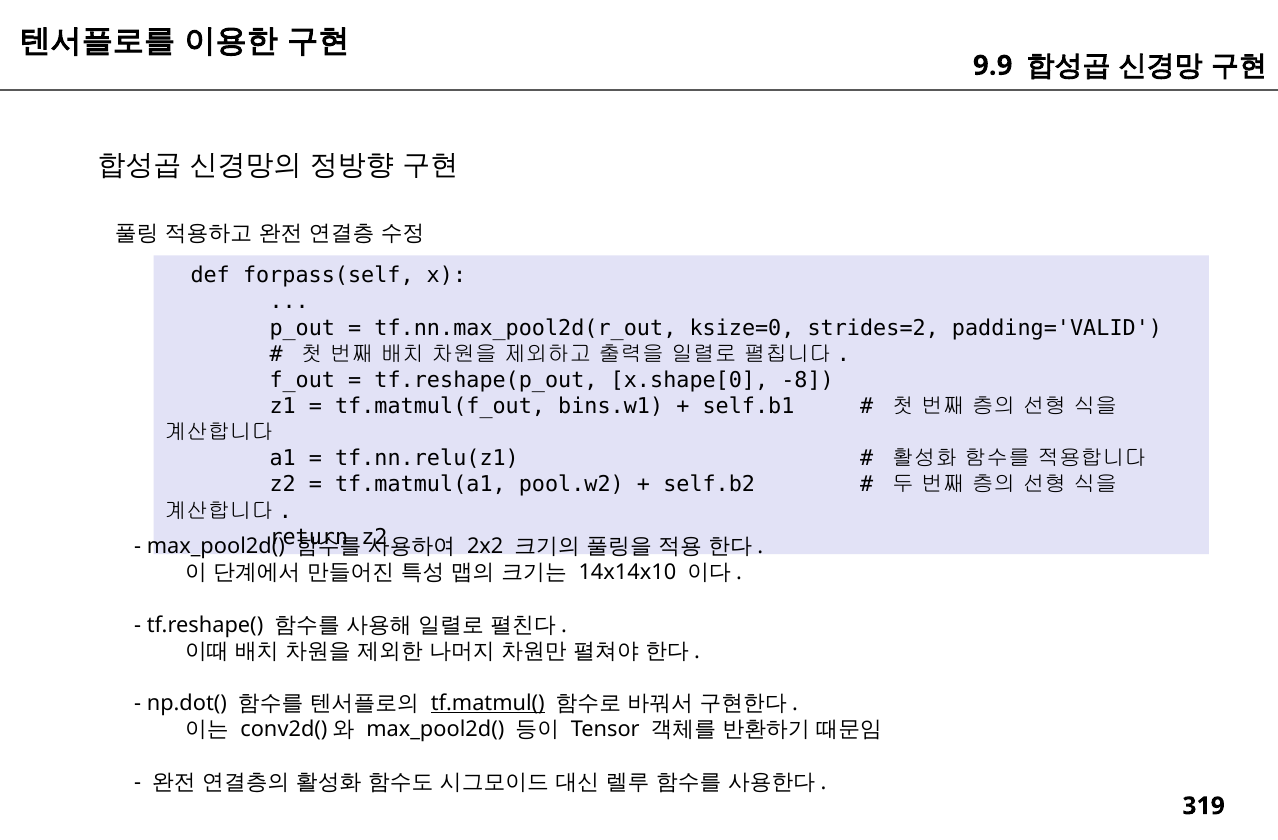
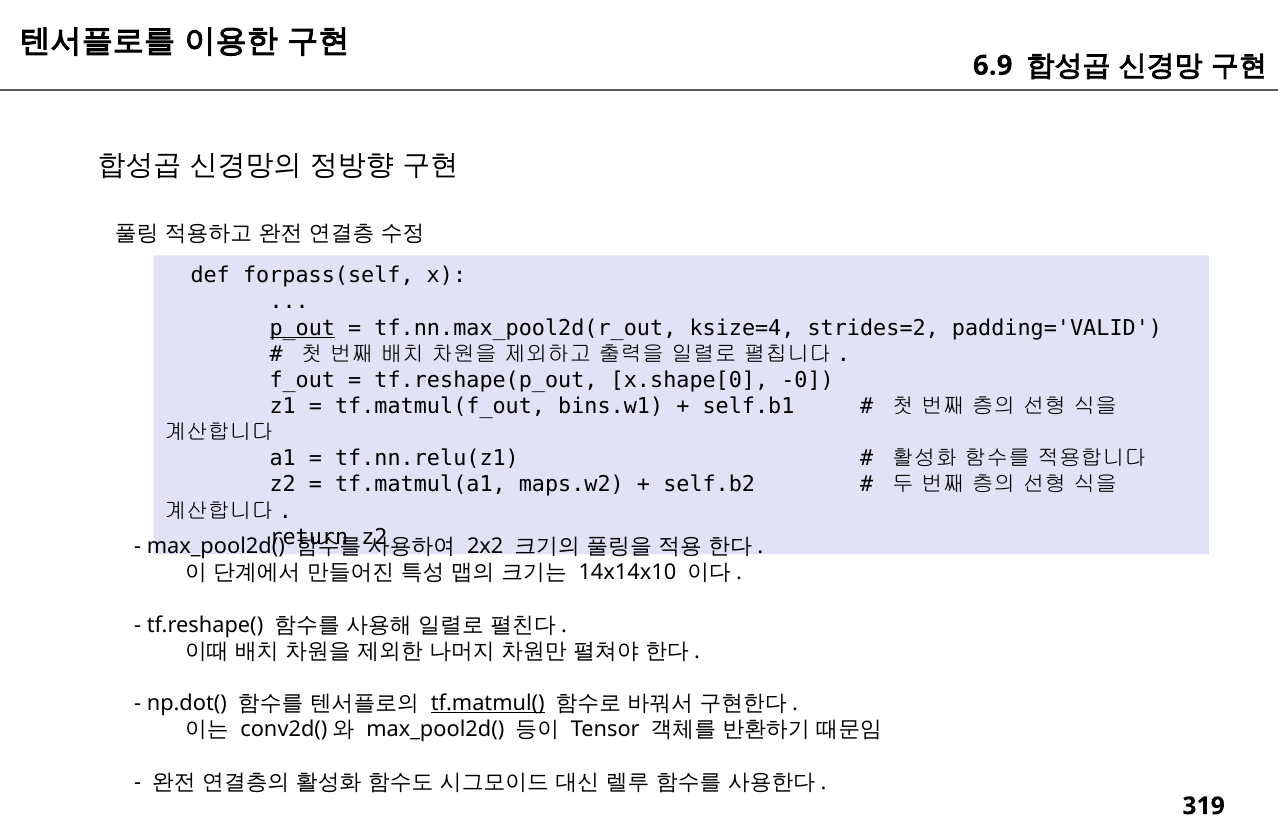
9.9: 9.9 -> 6.9
p_out underline: none -> present
ksize=0: ksize=0 -> ksize=4
-8: -8 -> -0
pool.w2: pool.w2 -> maps.w2
